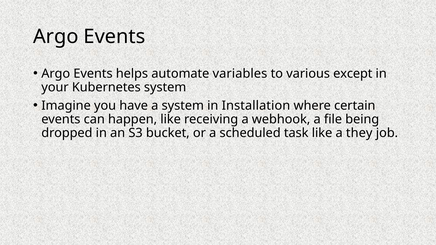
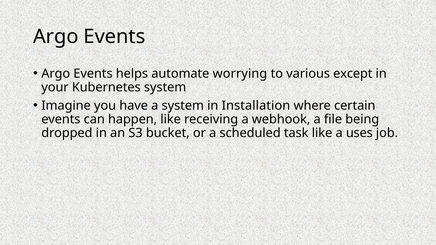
variables: variables -> worrying
they: they -> uses
